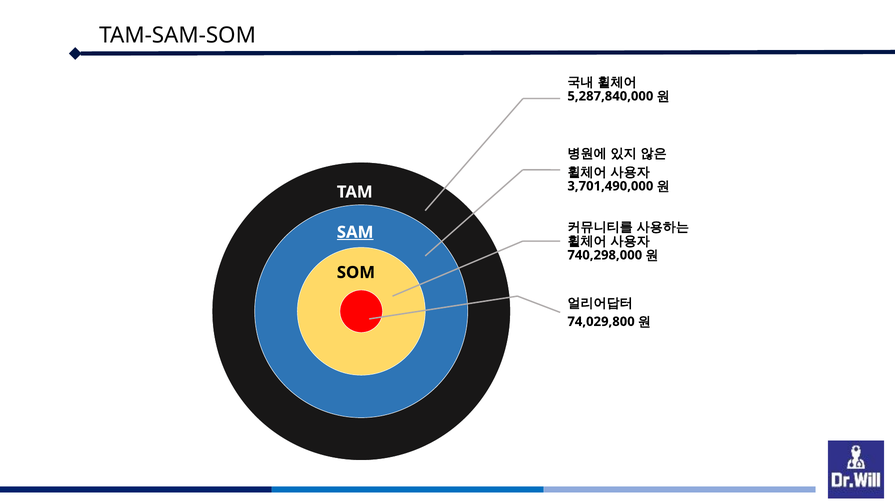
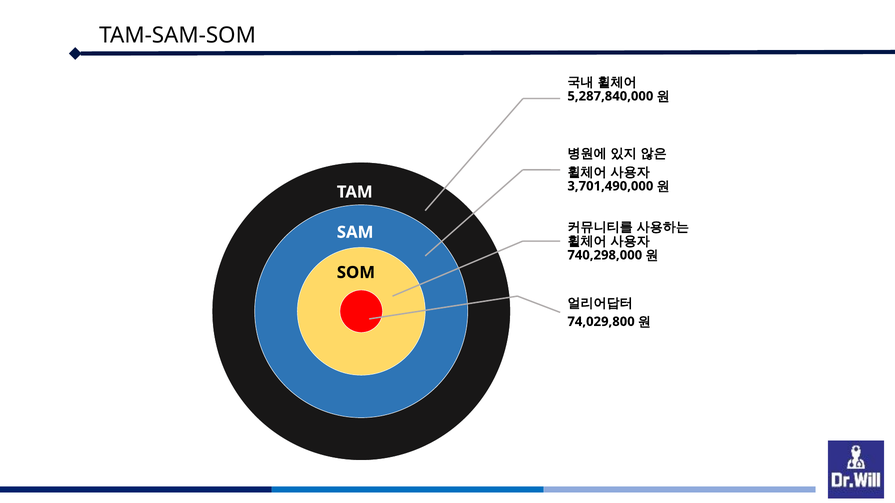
SAM underline: present -> none
